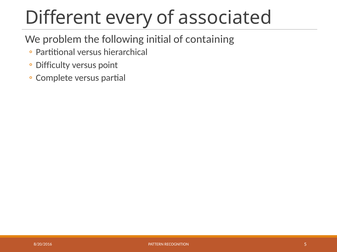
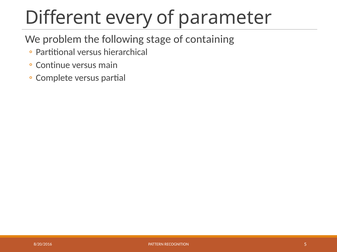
associated: associated -> parameter
initial: initial -> stage
Difficulty: Difficulty -> Continue
point: point -> main
